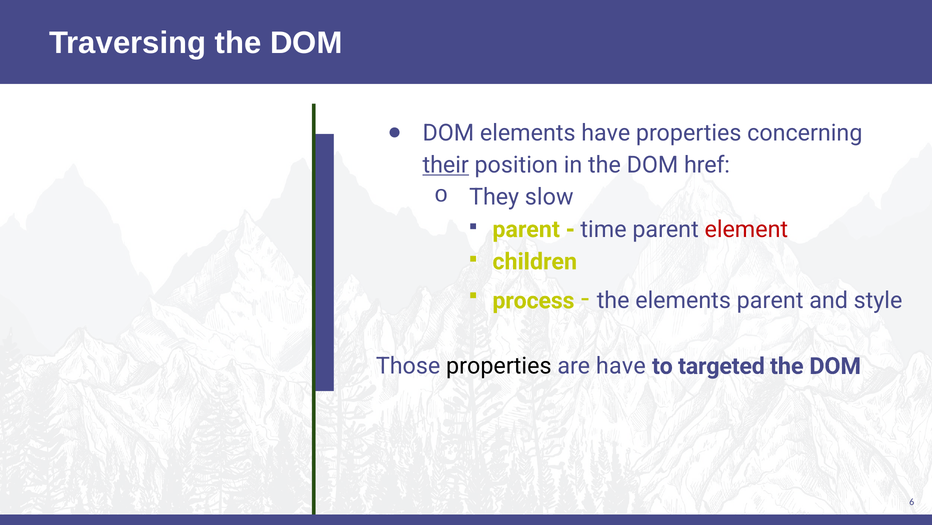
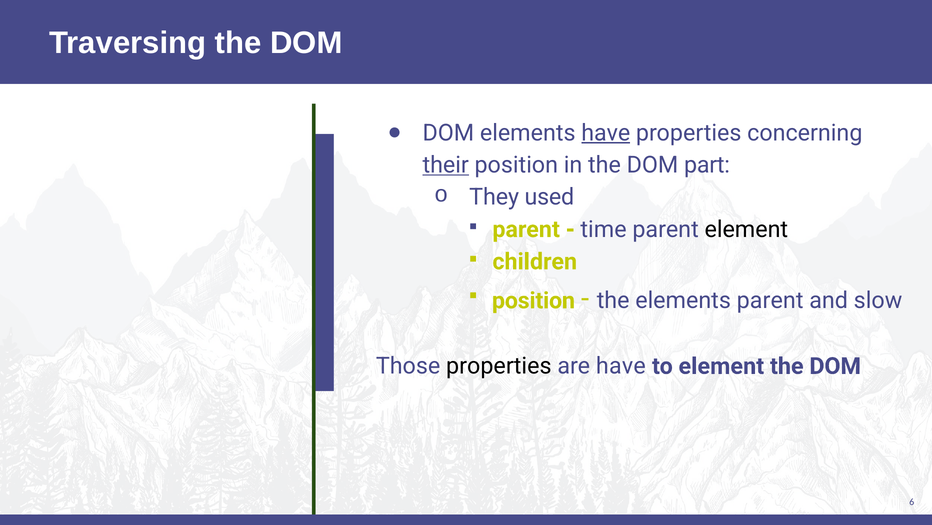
have at (606, 133) underline: none -> present
href: href -> part
slow: slow -> used
element at (746, 229) colour: red -> black
process at (533, 300): process -> position
style: style -> slow
to targeted: targeted -> element
